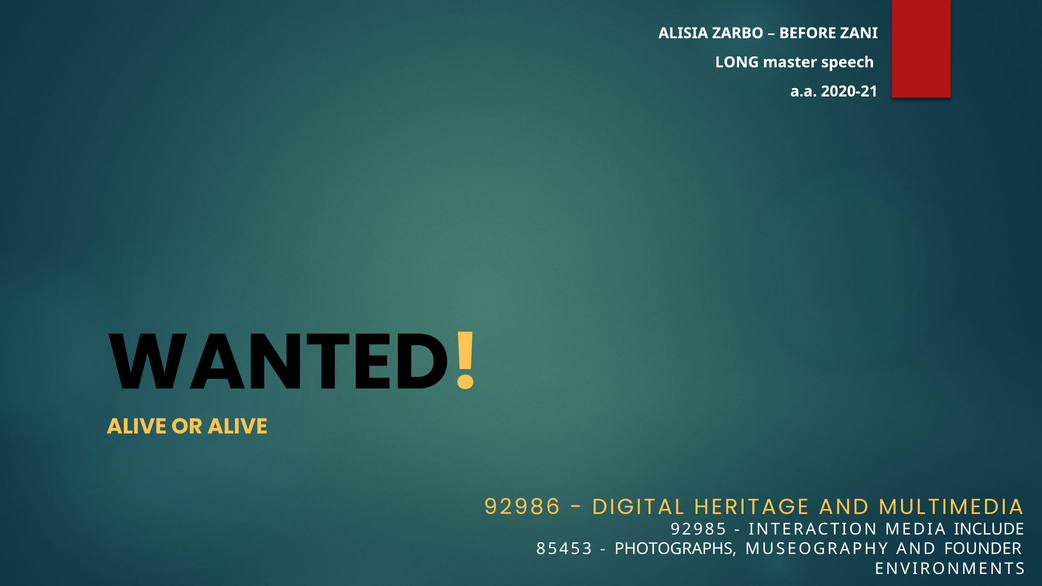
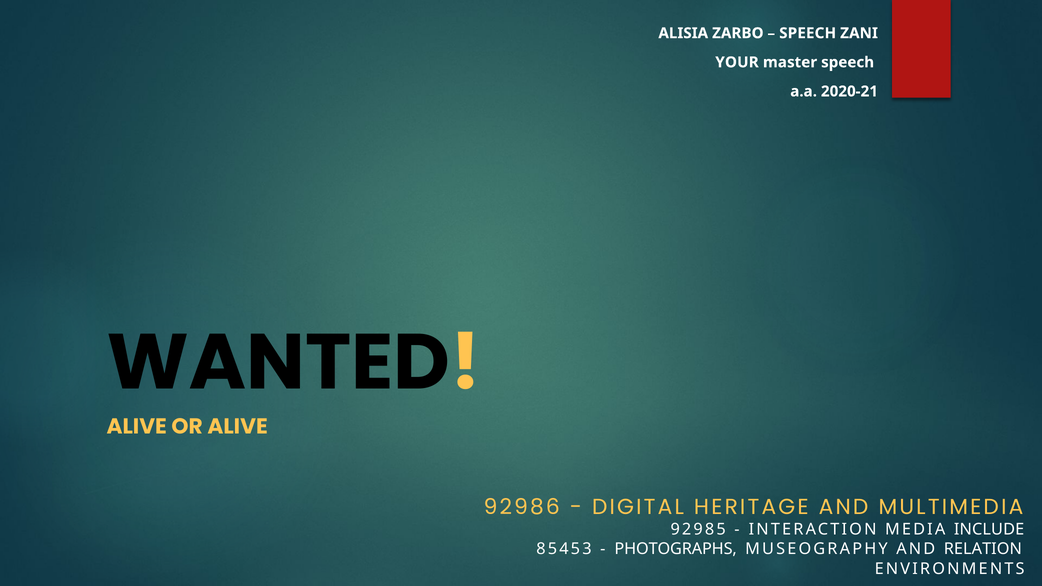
BEFORE at (808, 33): BEFORE -> SPEECH
LONG: LONG -> YOUR
FOUNDER: FOUNDER -> RELATION
